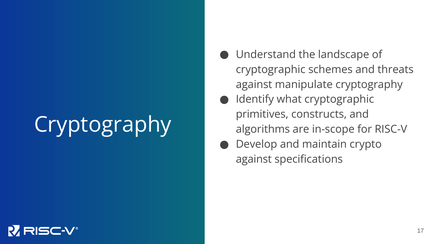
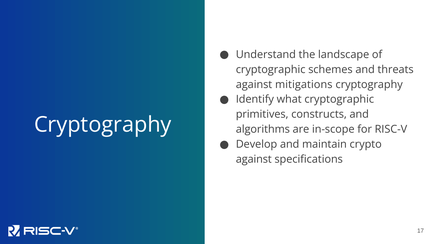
manipulate: manipulate -> mitigations
